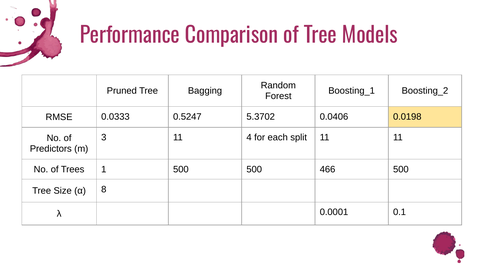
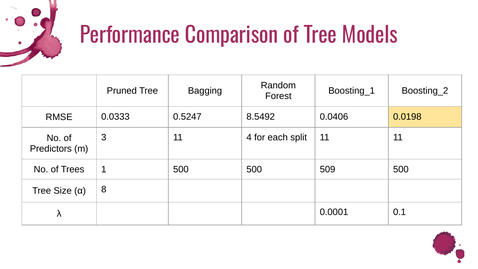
5.3702: 5.3702 -> 8.5492
466: 466 -> 509
